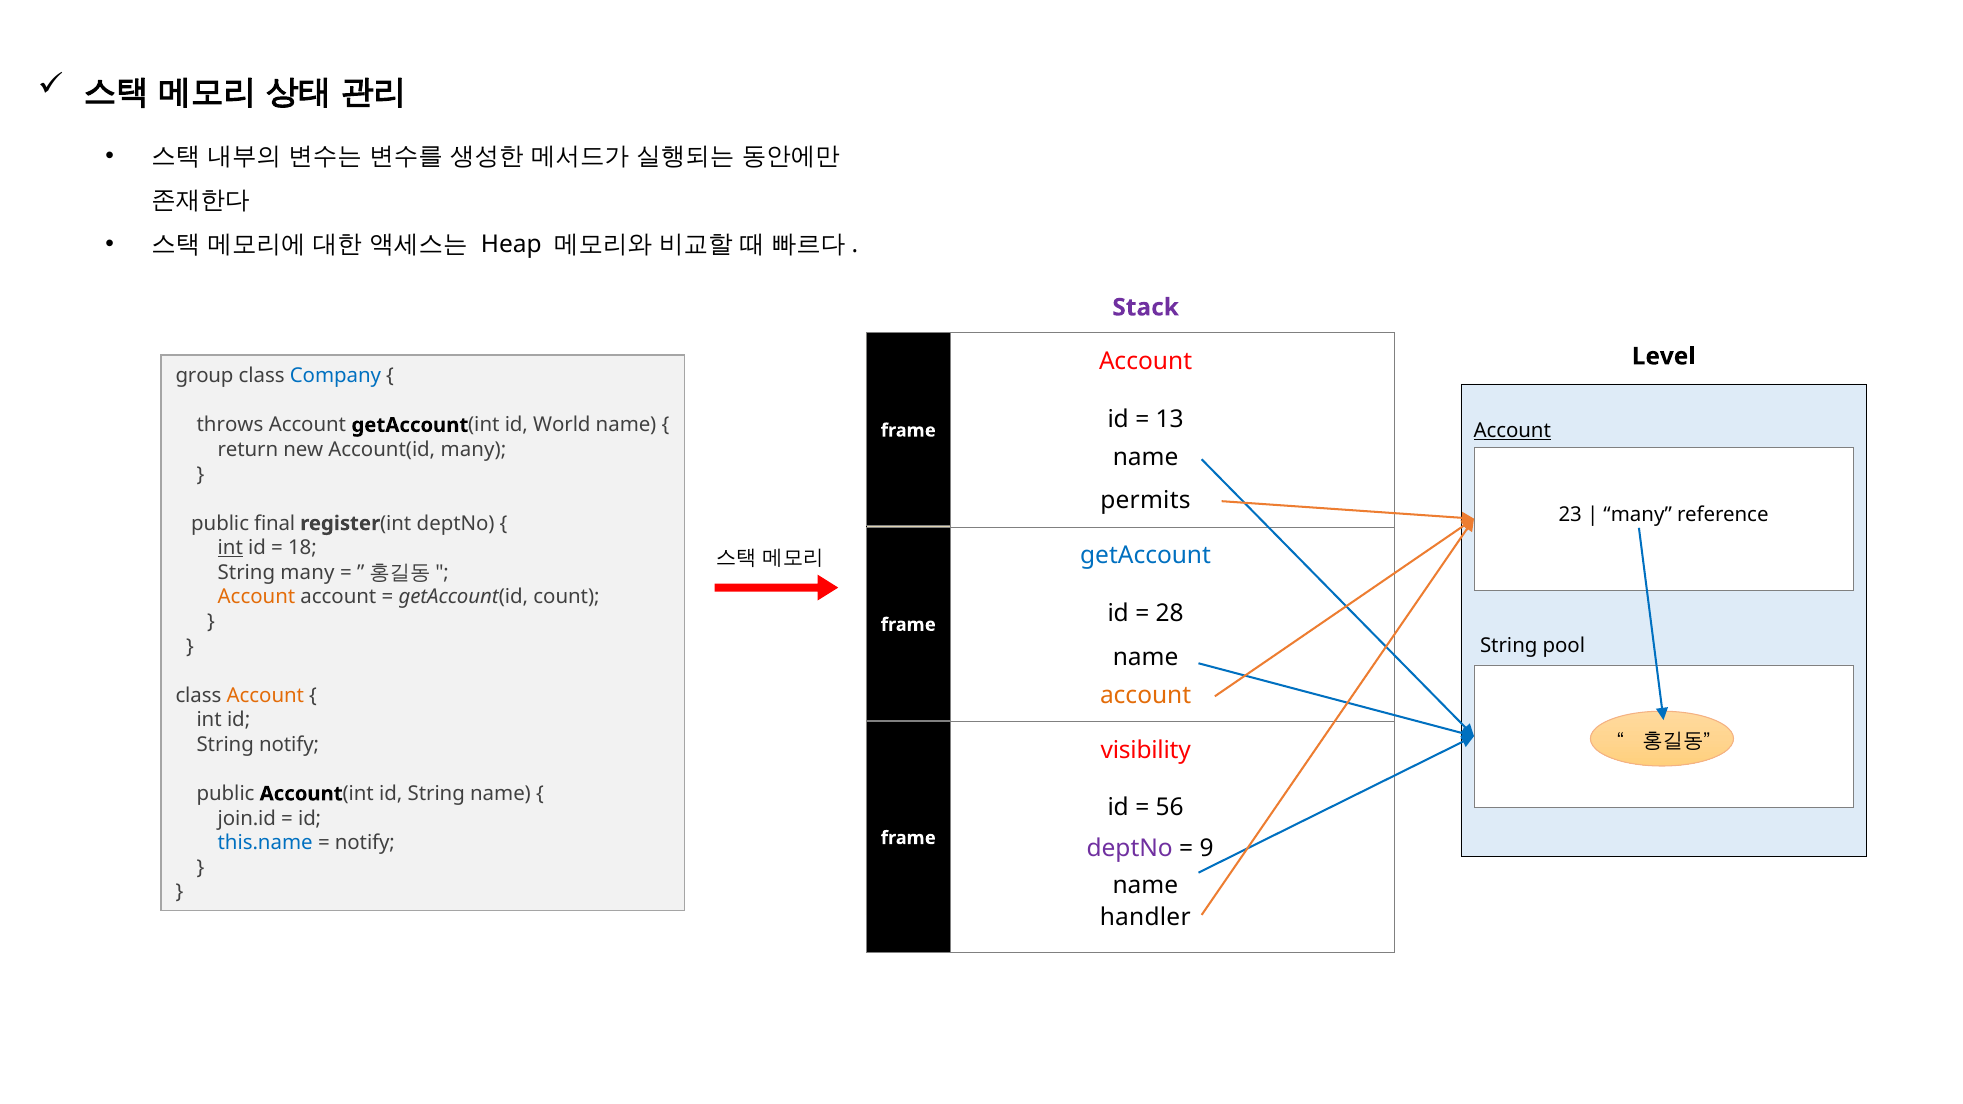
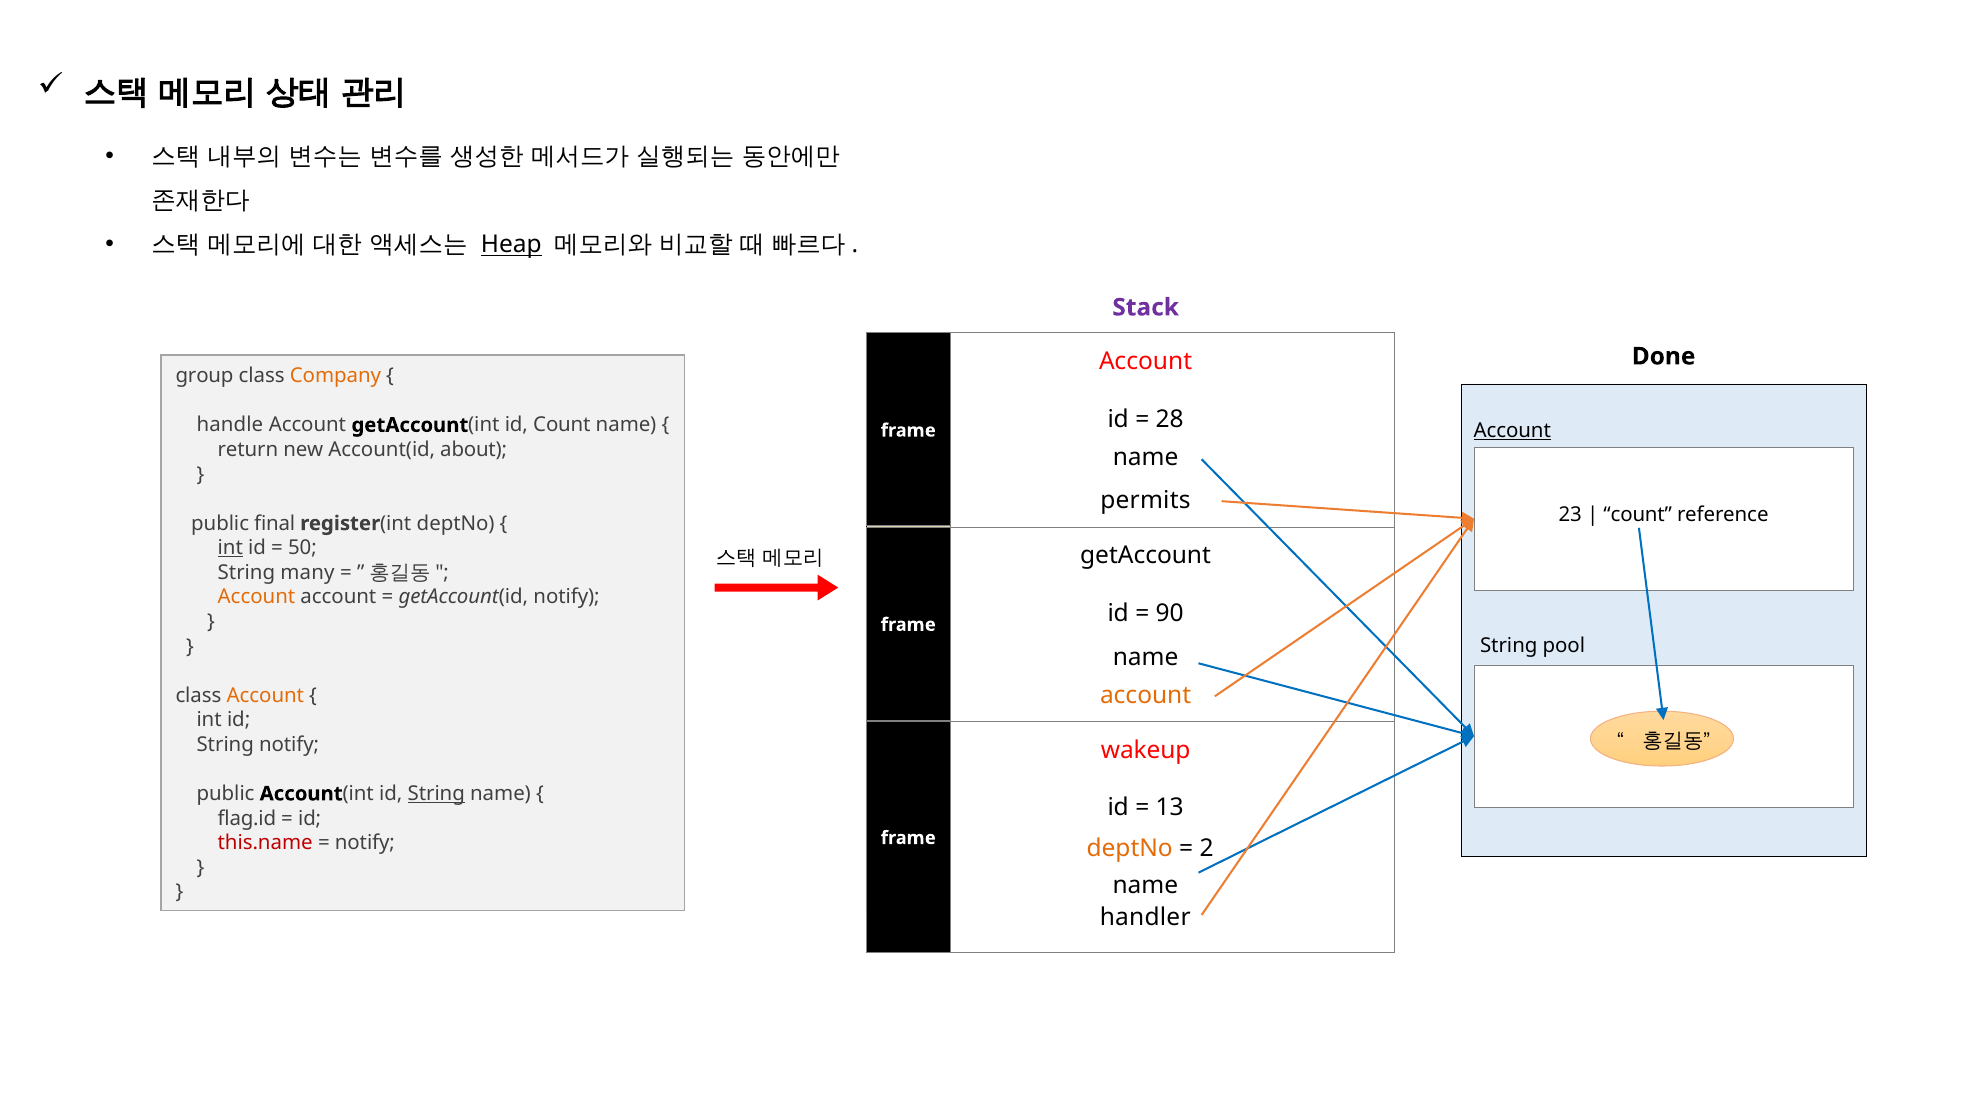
Heap underline: none -> present
Level: Level -> Done
Company colour: blue -> orange
13: 13 -> 28
throws: throws -> handle
id World: World -> Count
Account(id many: many -> about
many at (1638, 515): many -> count
18: 18 -> 50
getAccount colour: blue -> black
getAccount(id count: count -> notify
28: 28 -> 90
visibility: visibility -> wakeup
String at (436, 794) underline: none -> present
56: 56 -> 13
join.id: join.id -> flag.id
this.name colour: blue -> red
deptNo at (1130, 849) colour: purple -> orange
9: 9 -> 2
